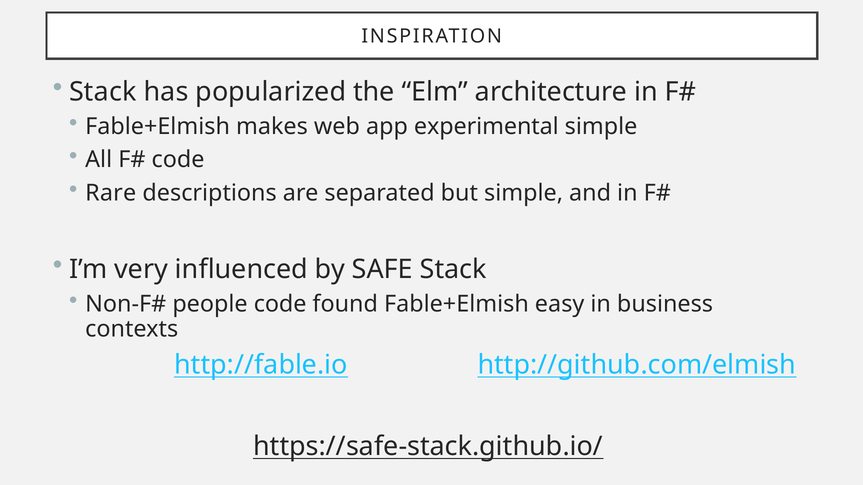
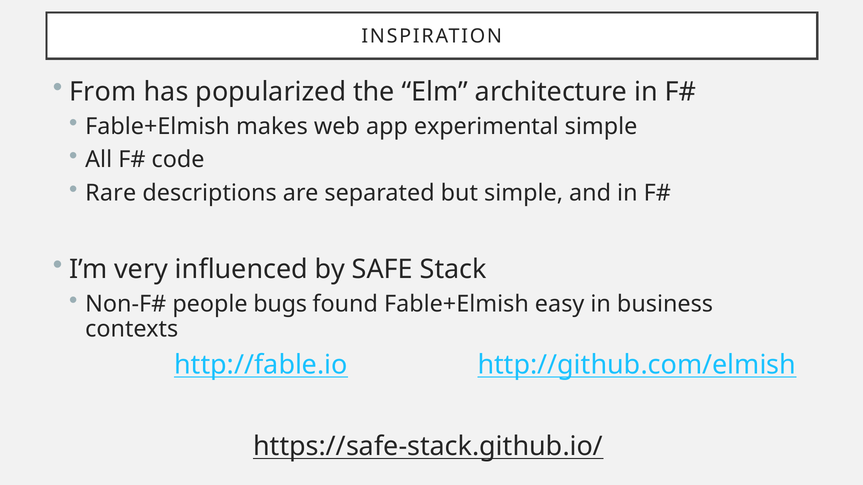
Stack at (103, 92): Stack -> From
people code: code -> bugs
